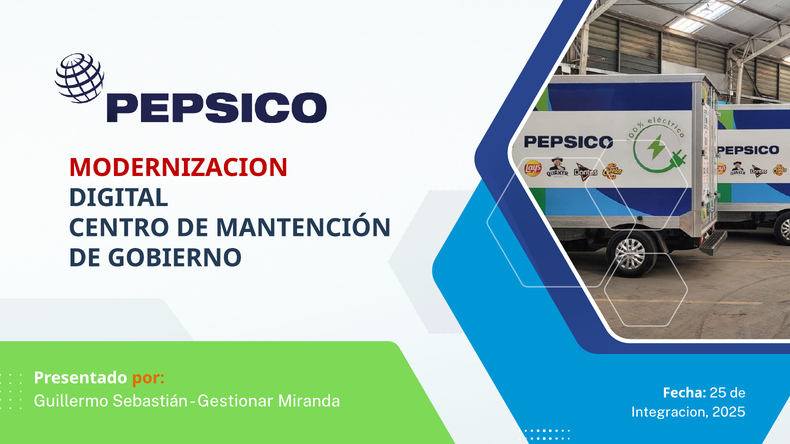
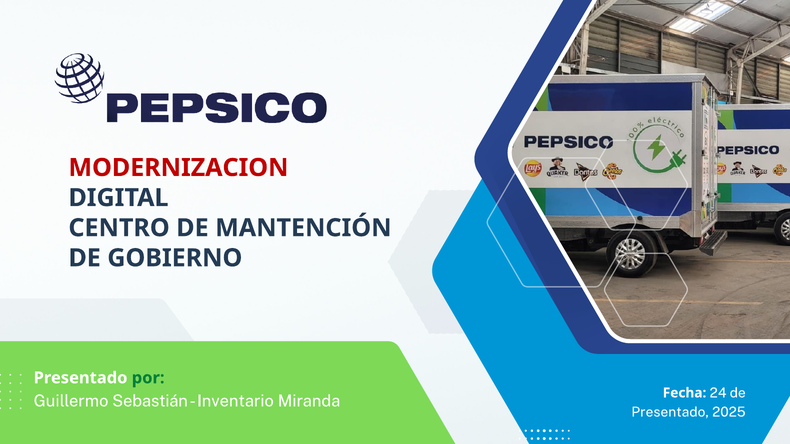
por colour: orange -> green
Gestionar: Gestionar -> Inventario
25: 25 -> 24
Integracion at (670, 412): Integracion -> Presentado
